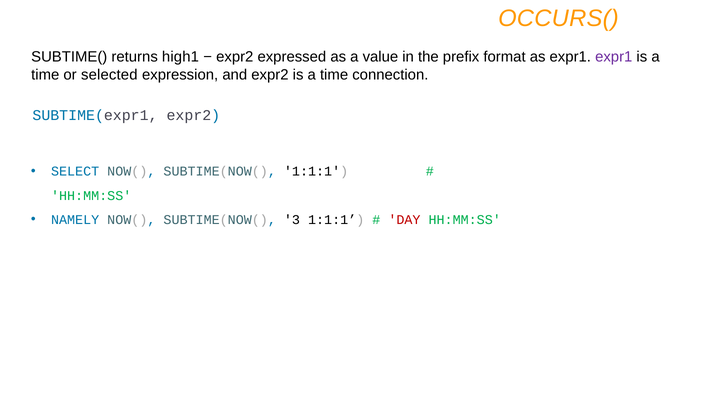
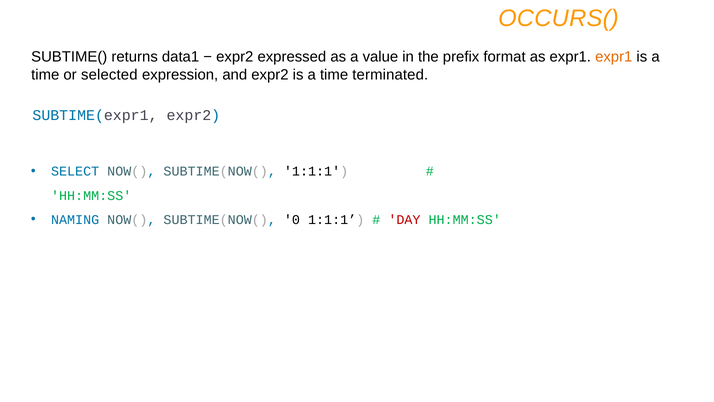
high1: high1 -> data1
expr1 at (614, 57) colour: purple -> orange
connection: connection -> terminated
NAMELY: NAMELY -> NAMING
3: 3 -> 0
